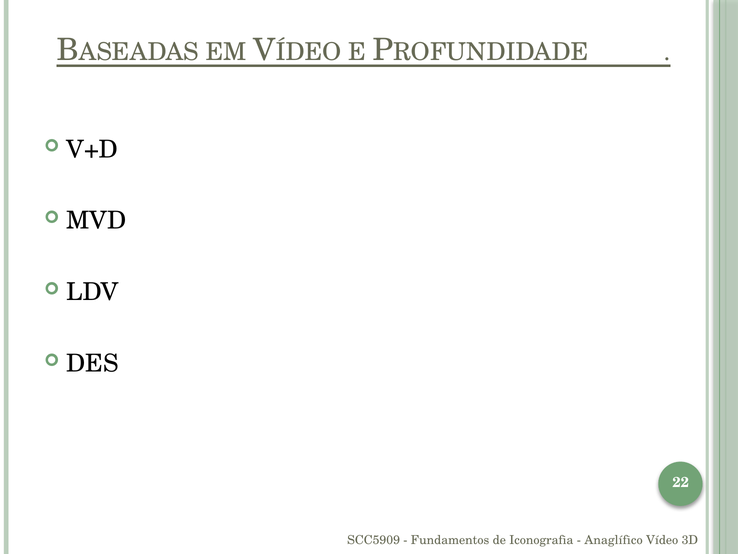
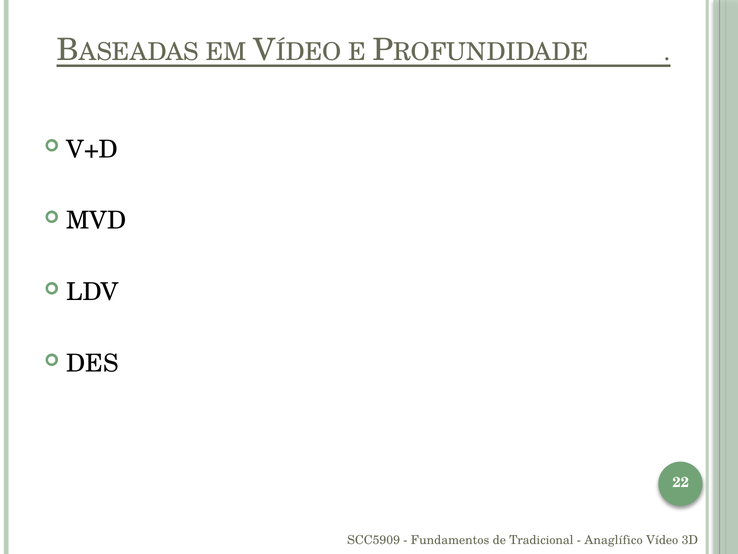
Iconografia: Iconografia -> Tradicional
